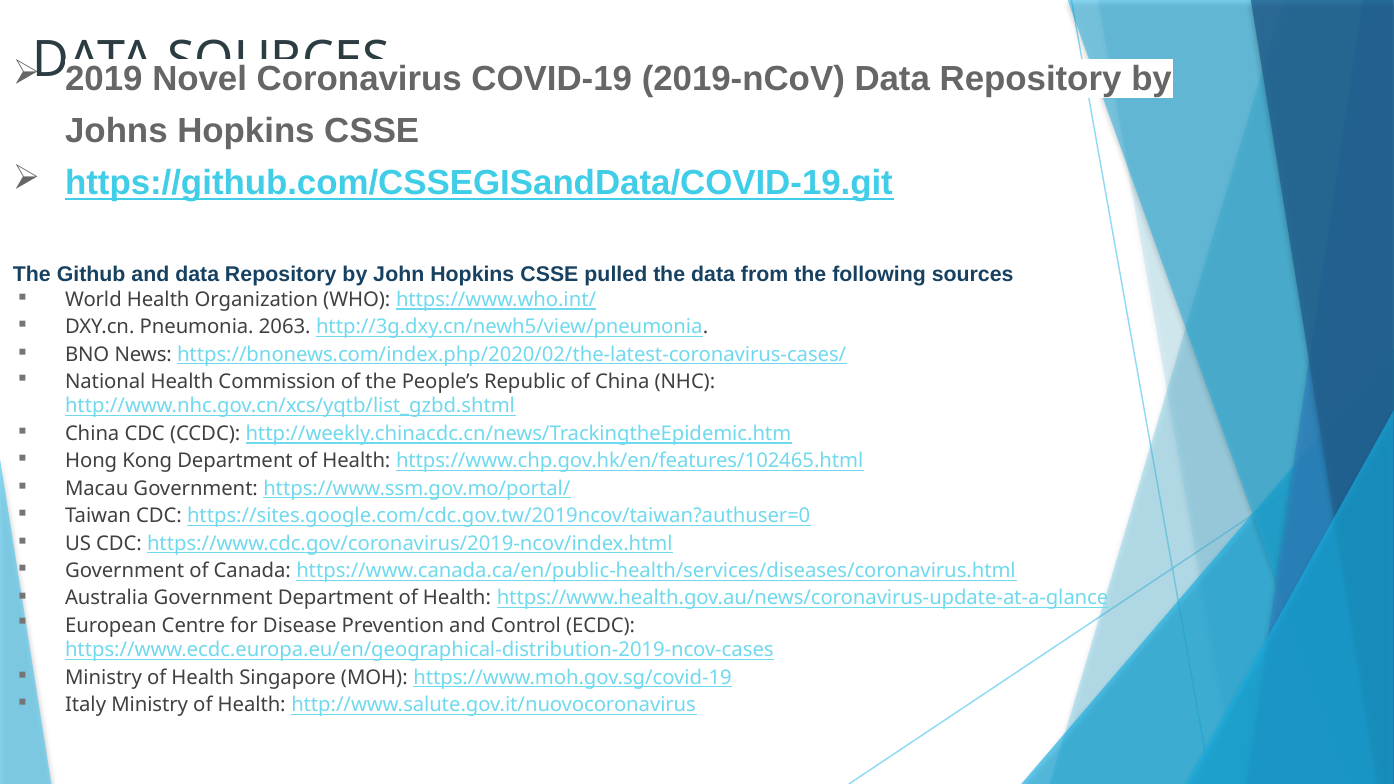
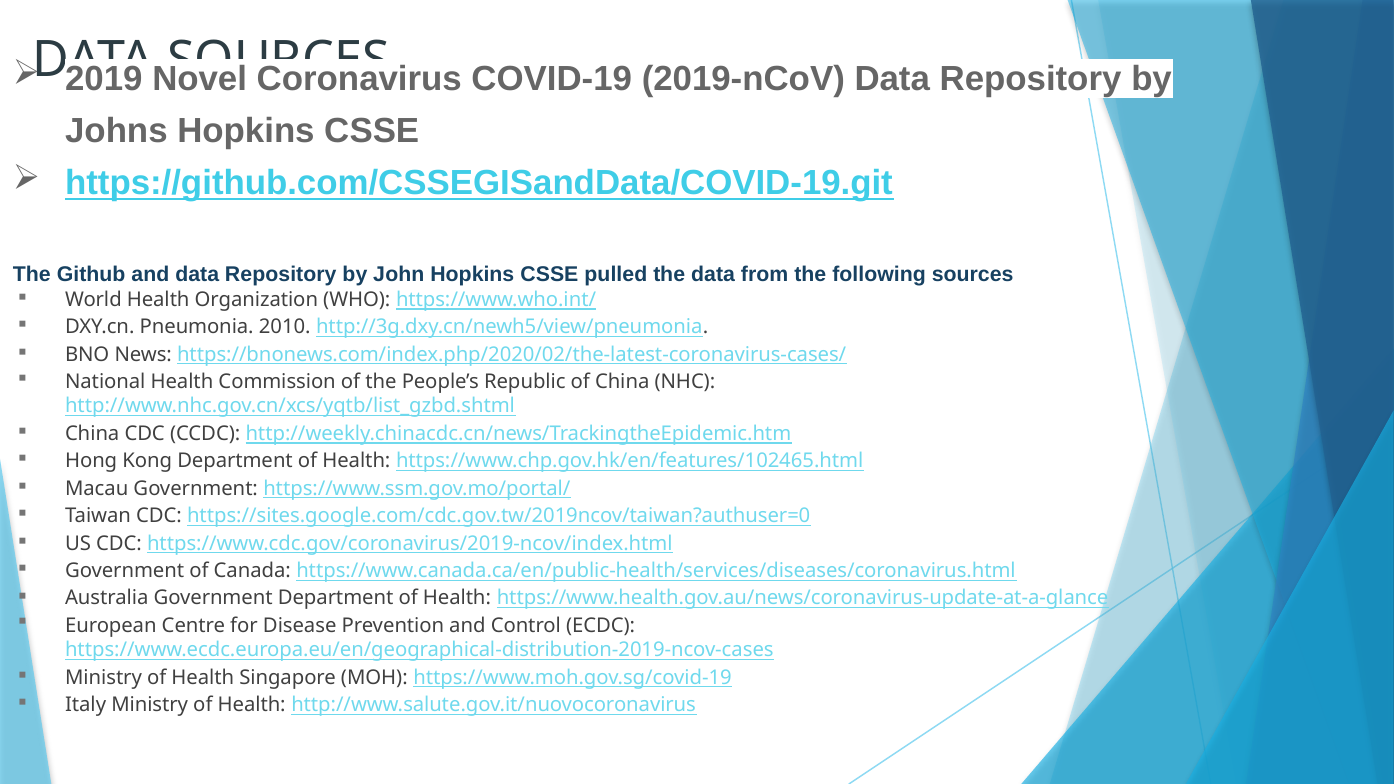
2063: 2063 -> 2010
